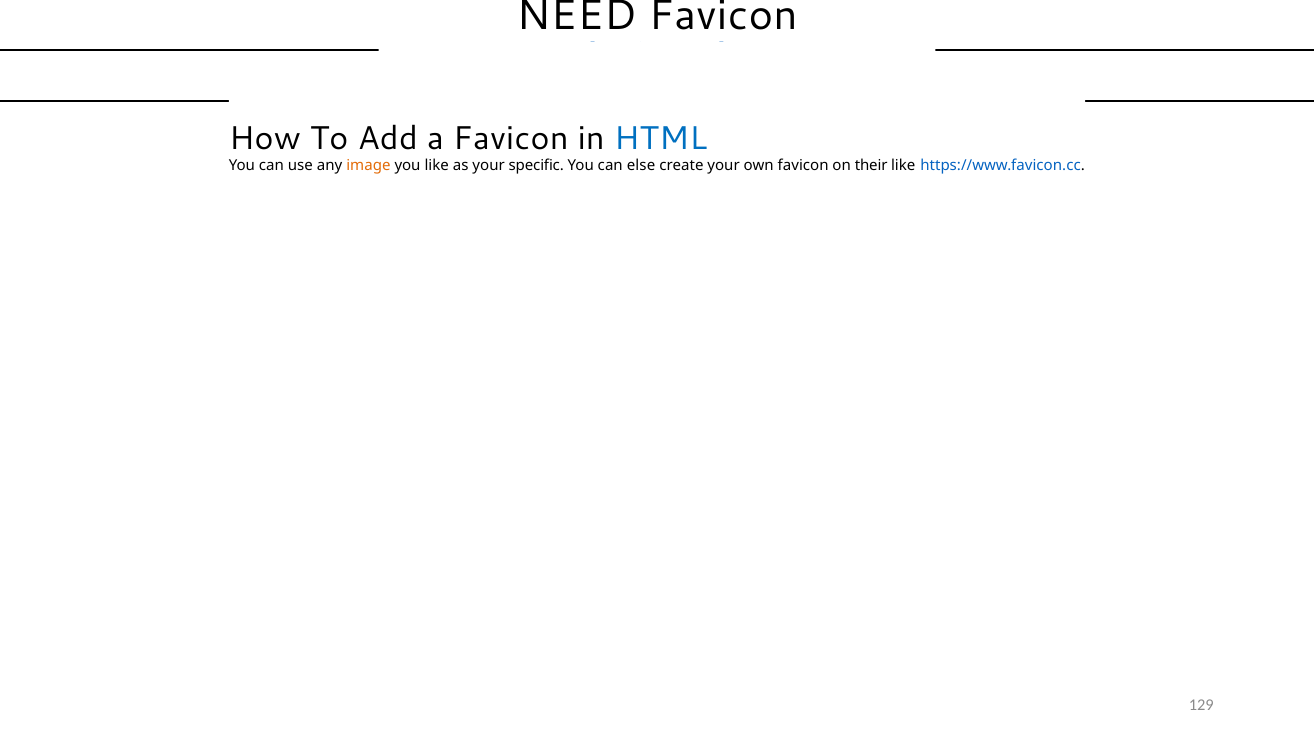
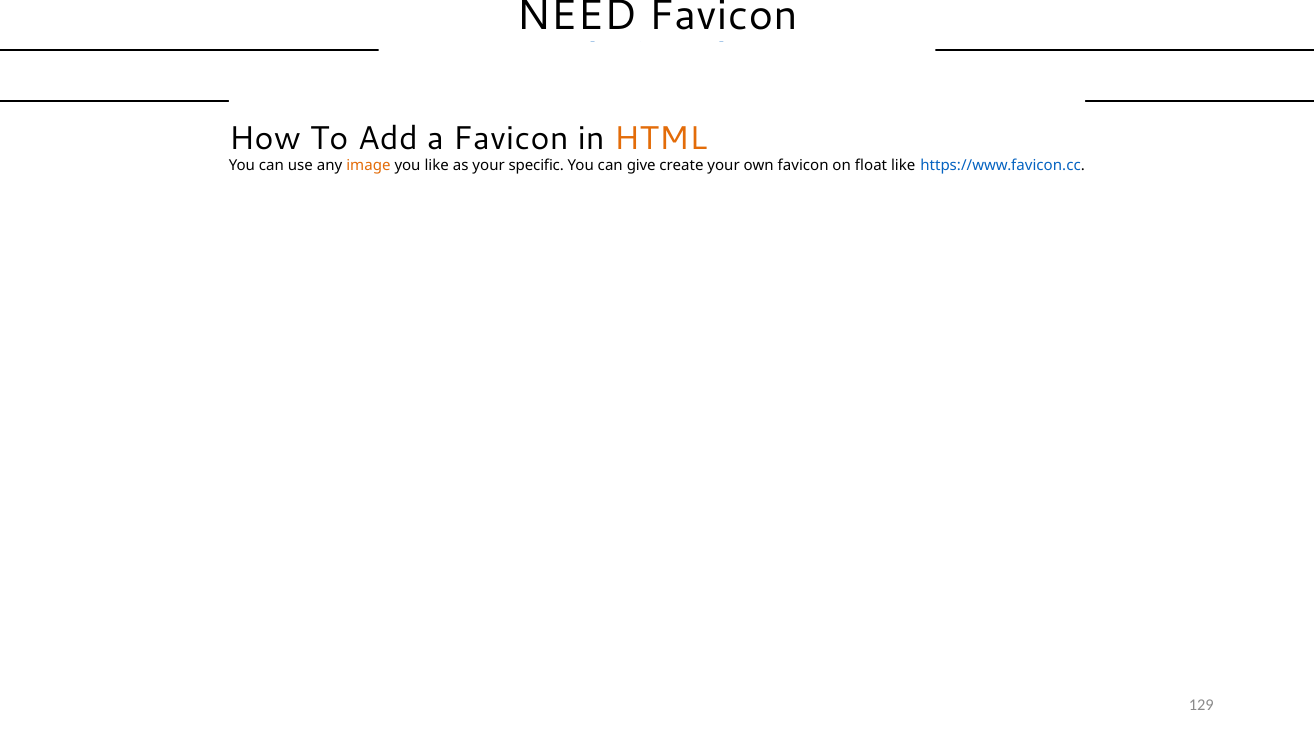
HTML colour: blue -> orange
else: else -> give
their: their -> float
